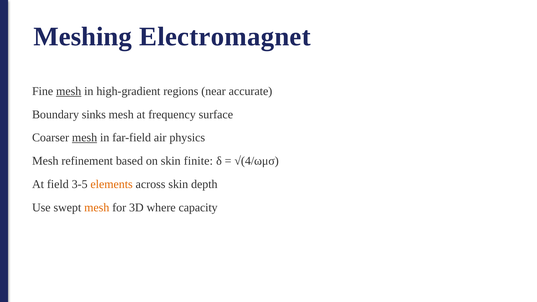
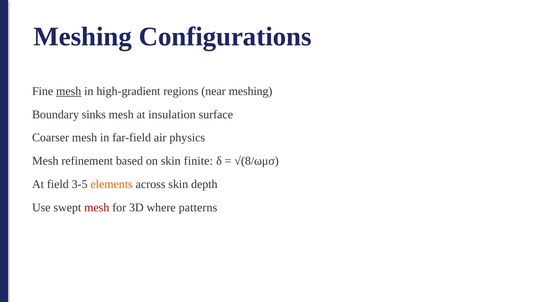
Electromagnet: Electromagnet -> Configurations
near accurate: accurate -> meshing
frequency: frequency -> insulation
mesh at (85, 138) underline: present -> none
√(4/ωμσ: √(4/ωμσ -> √(8/ωμσ
mesh at (97, 207) colour: orange -> red
capacity: capacity -> patterns
